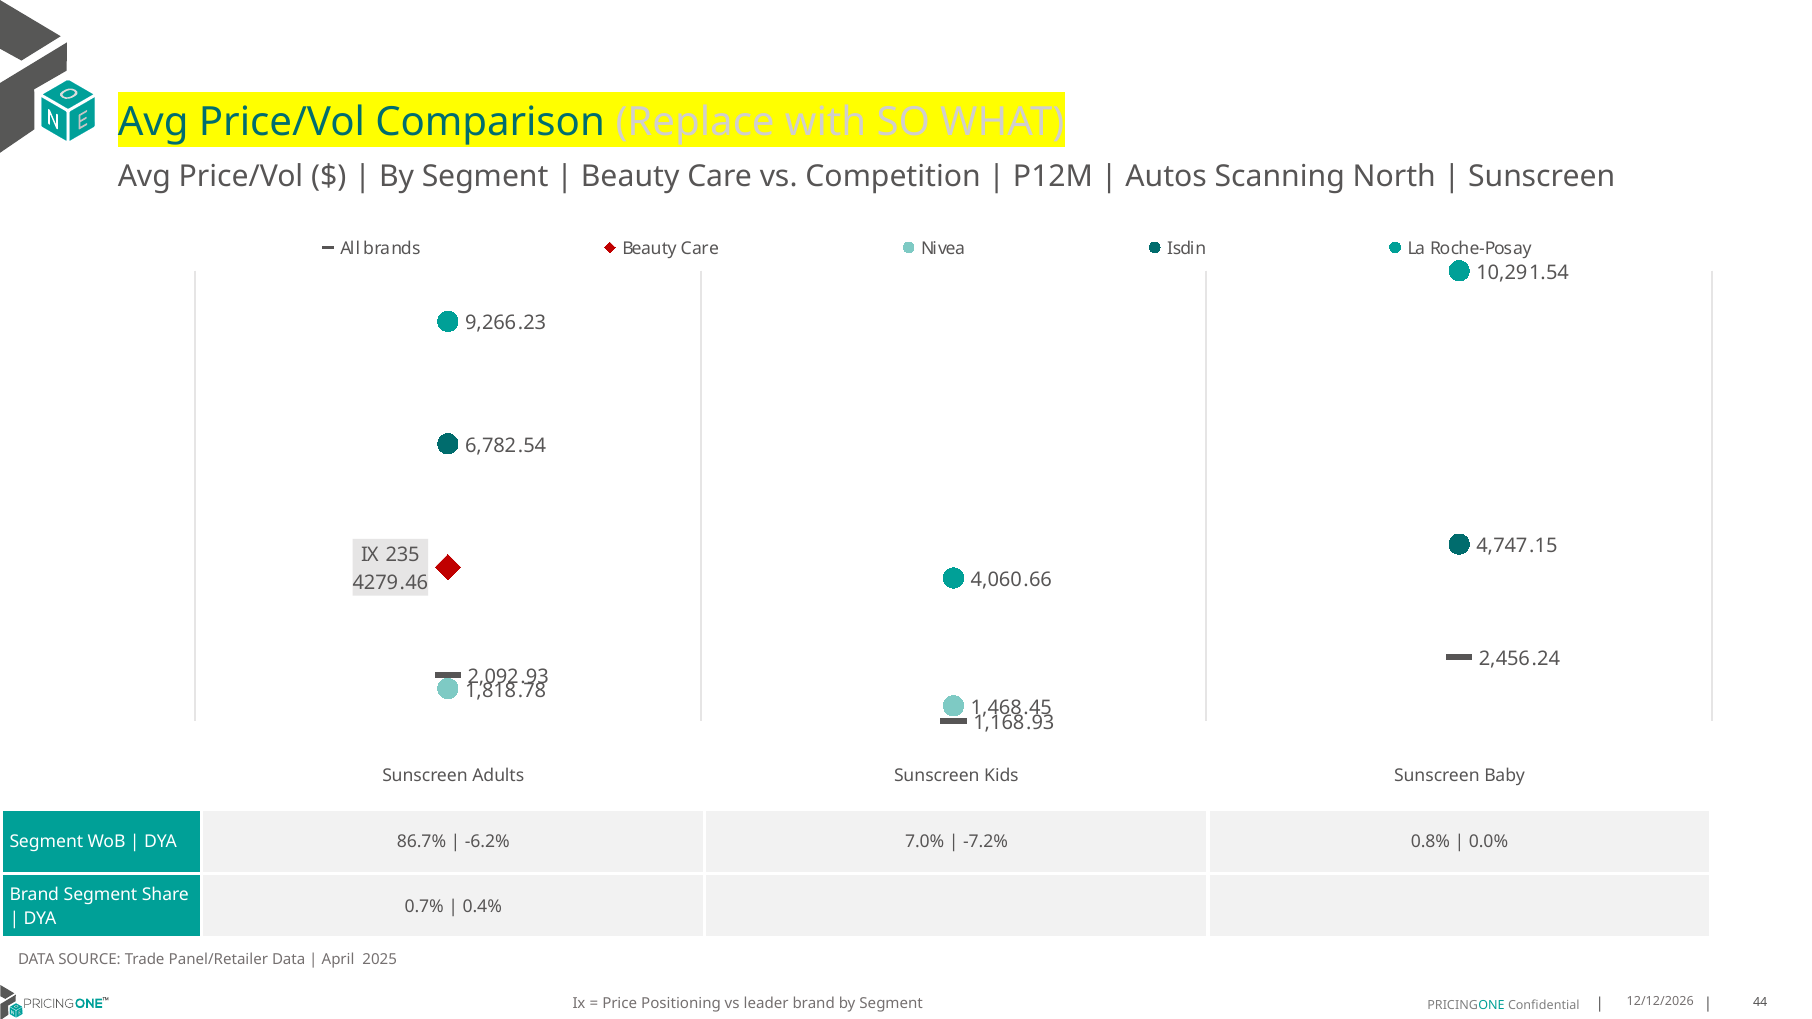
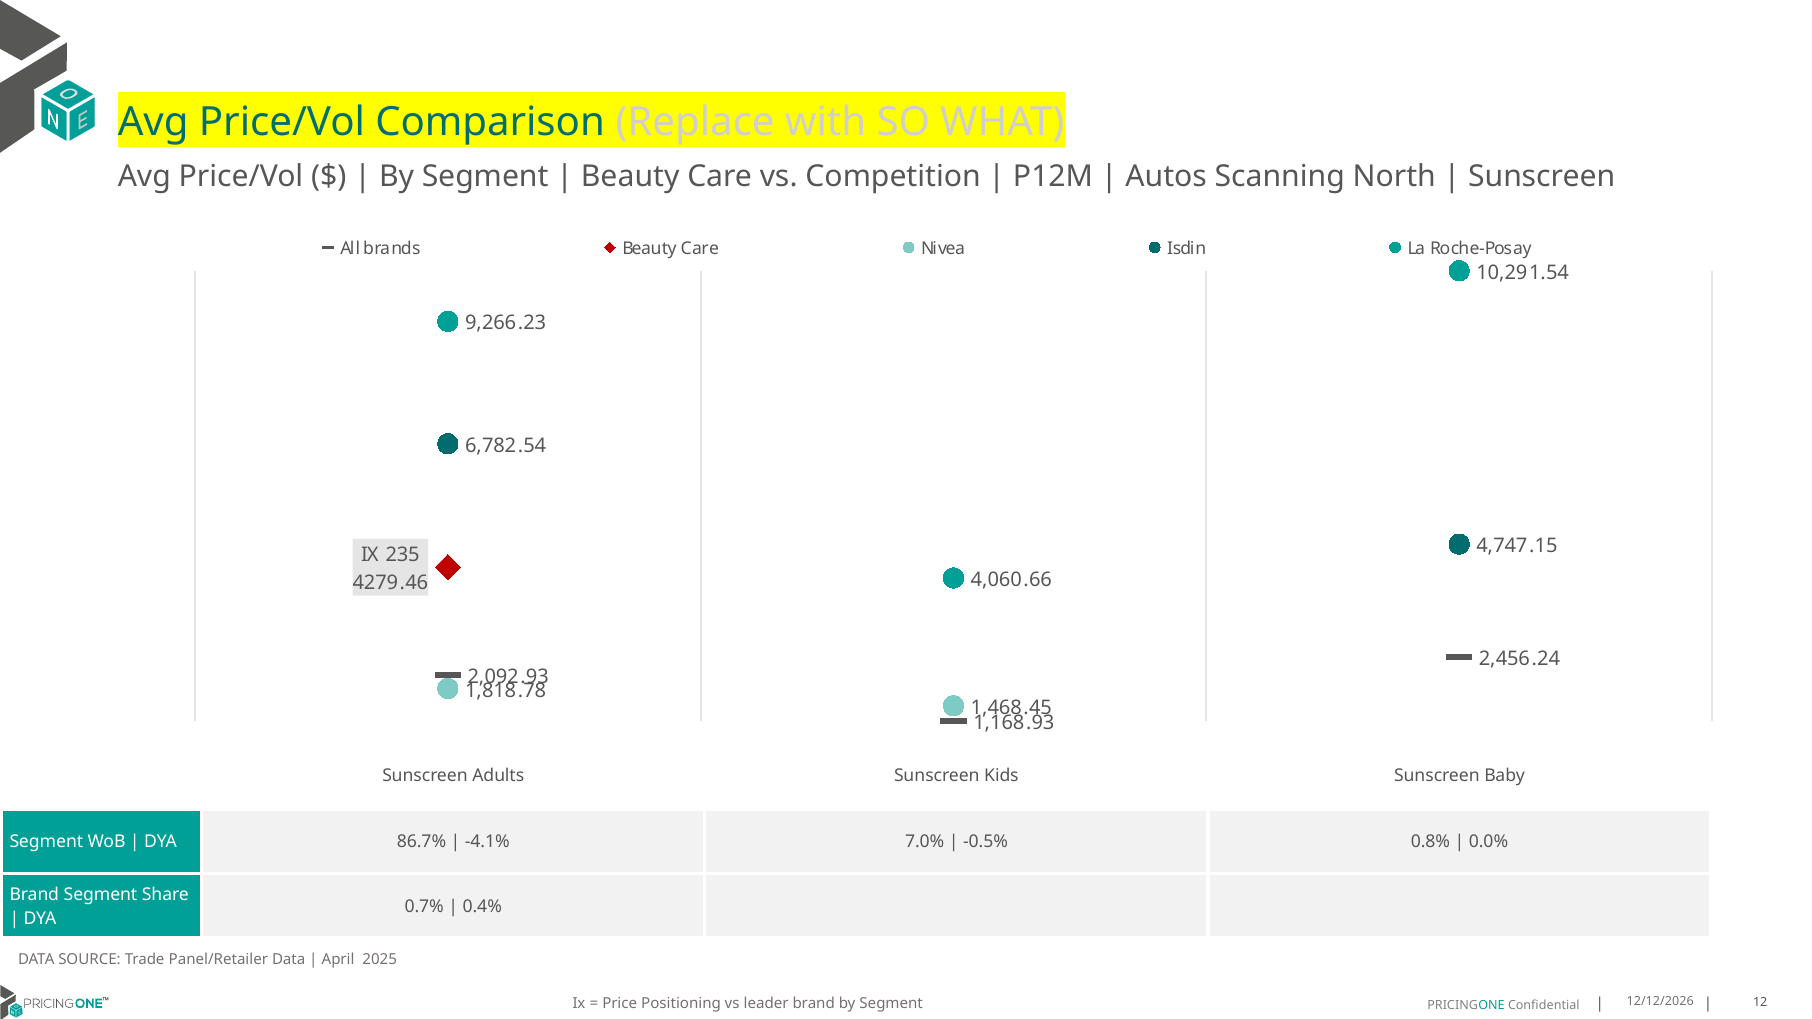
-6.2%: -6.2% -> -4.1%
-7.2%: -7.2% -> -0.5%
44: 44 -> 12
